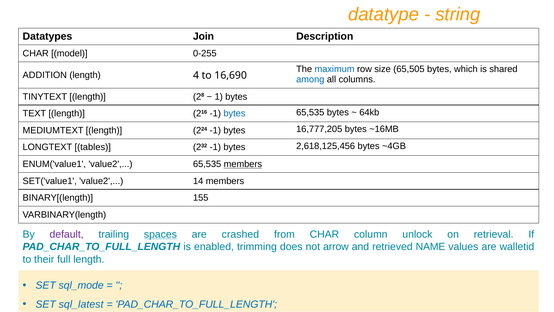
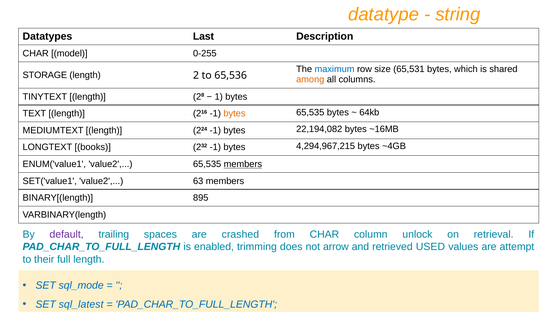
Join: Join -> Last
65,505: 65,505 -> 65,531
ADDITION: ADDITION -> STORAGE
4: 4 -> 2
16,690: 16,690 -> 65,536
among colour: blue -> orange
bytes at (234, 113) colour: blue -> orange
16,777,205: 16,777,205 -> 22,194,082
tables: tables -> books
2,618,125,456: 2,618,125,456 -> 4,294,967,215
14: 14 -> 63
155: 155 -> 895
spaces underline: present -> none
NAME: NAME -> USED
walletid: walletid -> attempt
